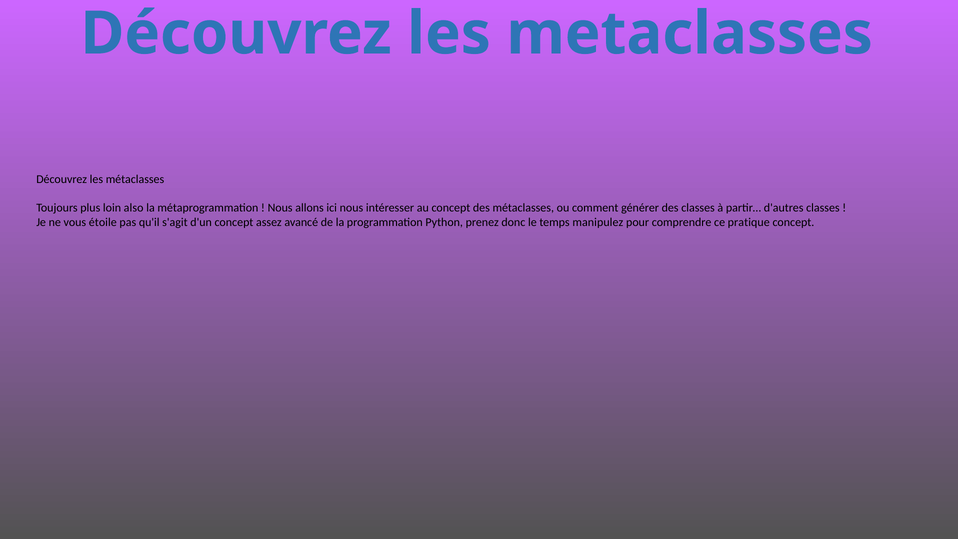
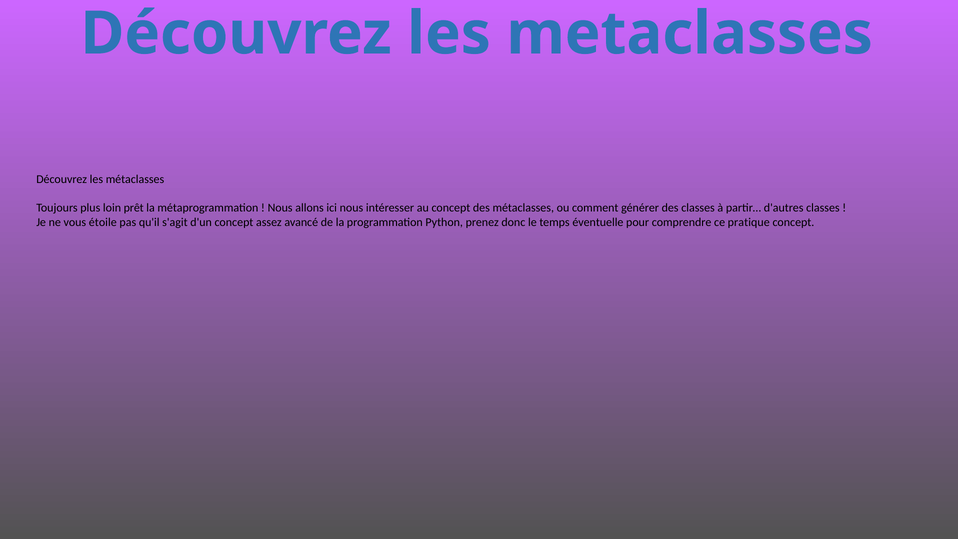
also: also -> prêt
manipulez: manipulez -> éventuelle
